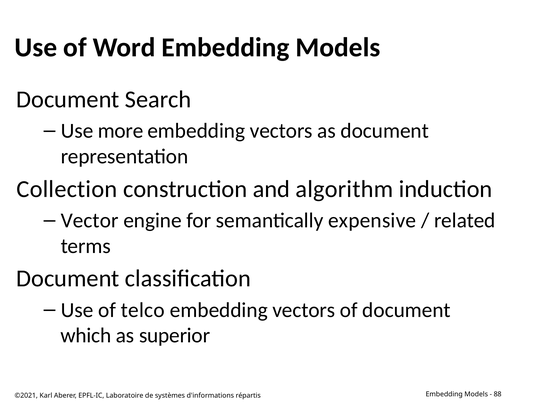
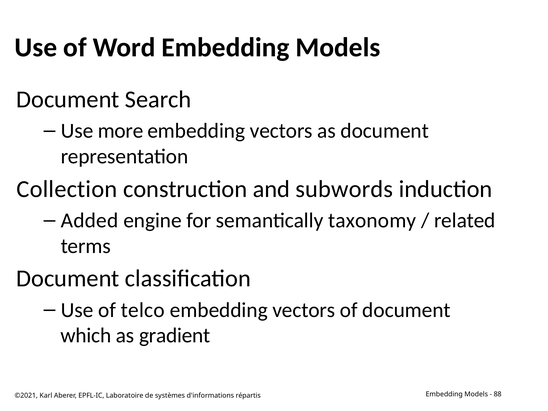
algorithm: algorithm -> subwords
Vector: Vector -> Added
expensive: expensive -> taxonomy
superior: superior -> gradient
